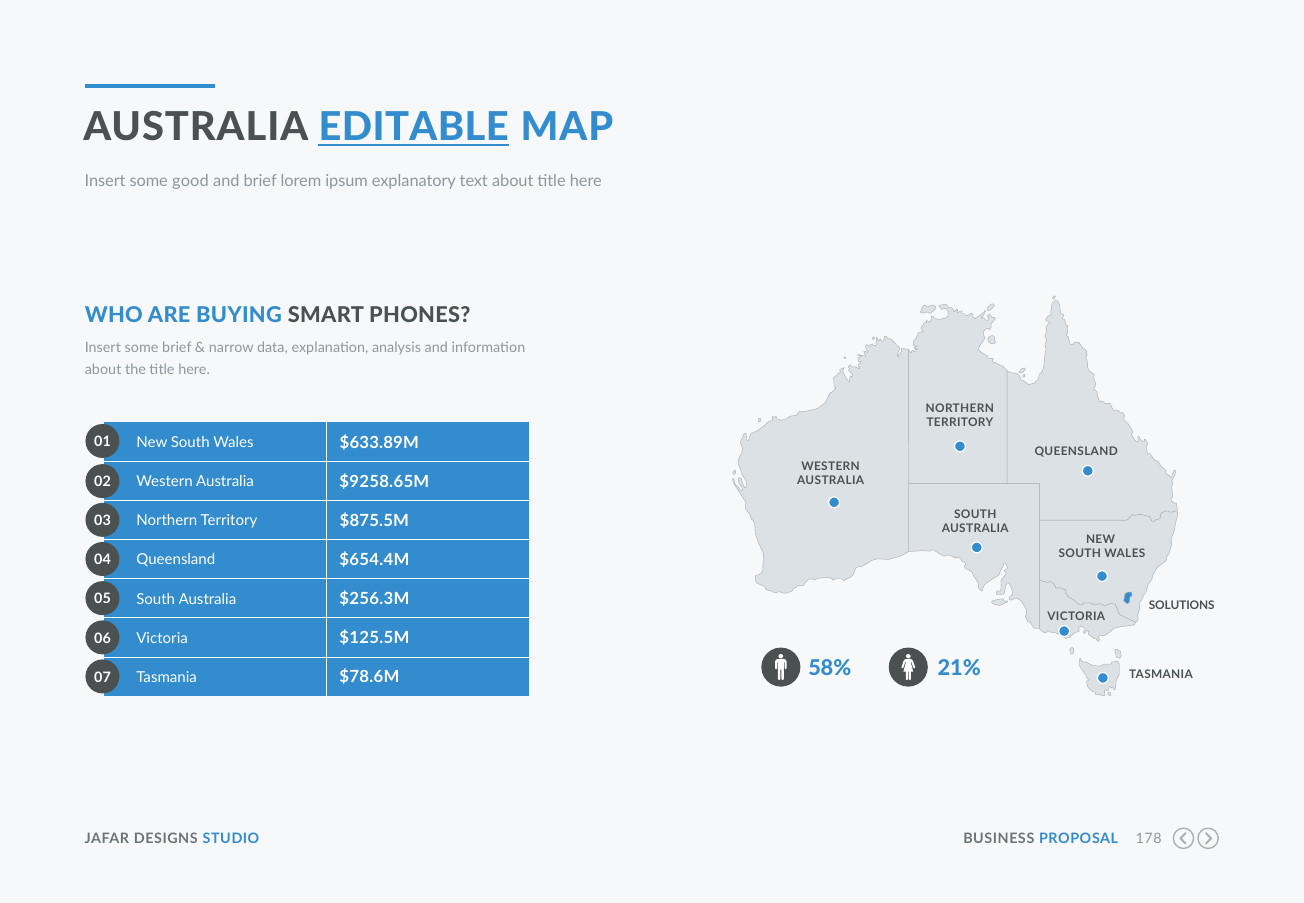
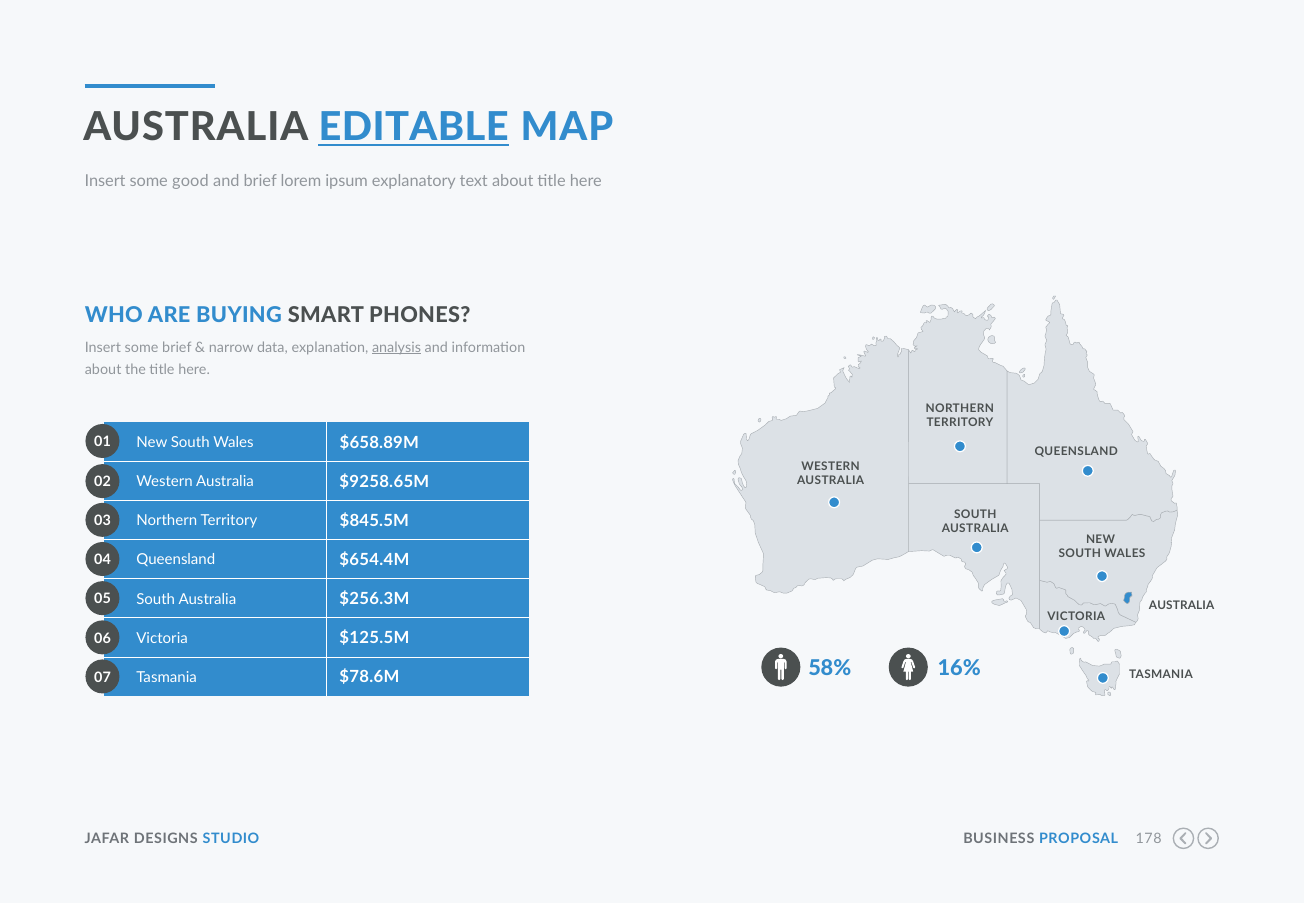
analysis underline: none -> present
$633.89M: $633.89M -> $658.89M
$875.5M: $875.5M -> $845.5M
SOLUTIONS at (1182, 606): SOLUTIONS -> AUSTRALIA
21%: 21% -> 16%
